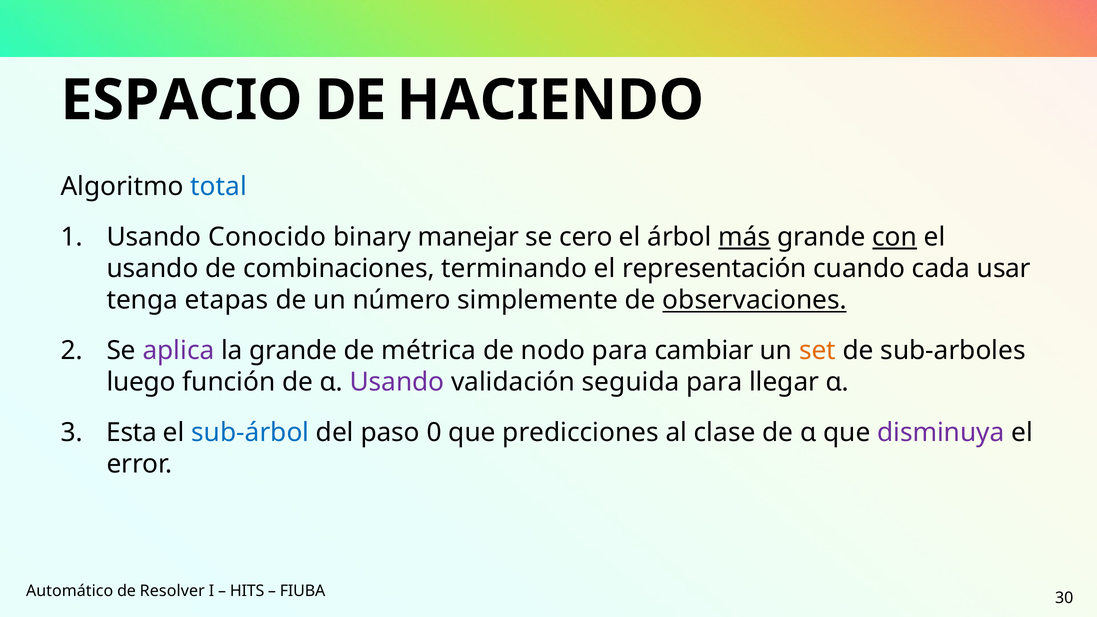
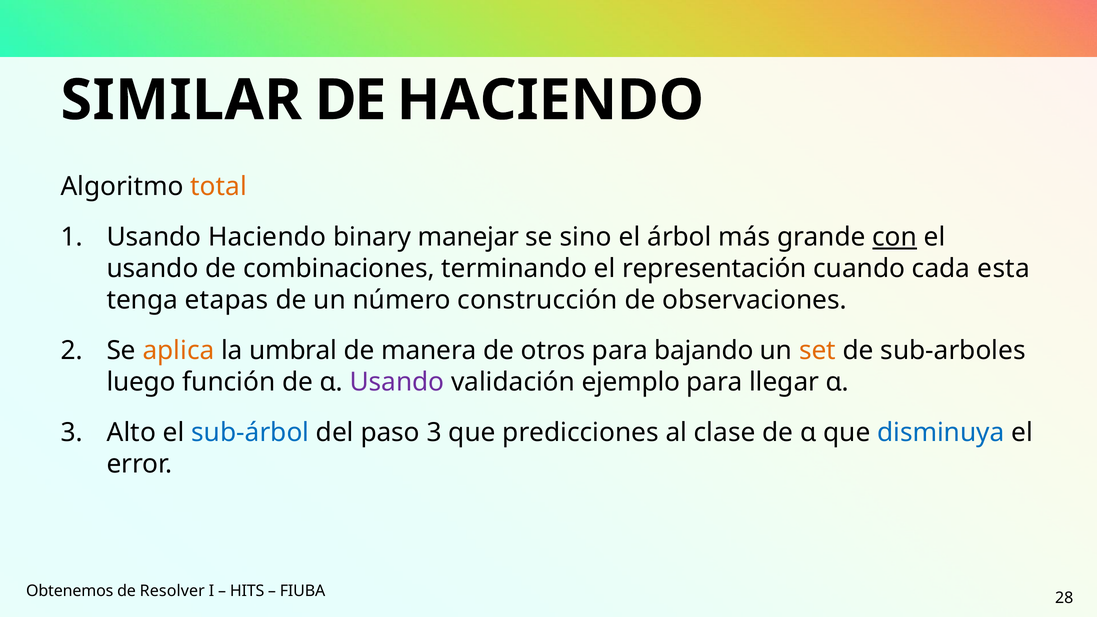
ESPACIO: ESPACIO -> SIMILAR
total colour: blue -> orange
Usando Conocido: Conocido -> Haciendo
cero: cero -> sino
más underline: present -> none
usar: usar -> esta
simplemente: simplemente -> construcción
observaciones underline: present -> none
aplica colour: purple -> orange
la grande: grande -> umbral
métrica: métrica -> manera
nodo: nodo -> otros
cambiar: cambiar -> bajando
seguida: seguida -> ejemplo
Esta: Esta -> Alto
paso 0: 0 -> 3
disminuya colour: purple -> blue
Automático: Automático -> Obtenemos
30: 30 -> 28
